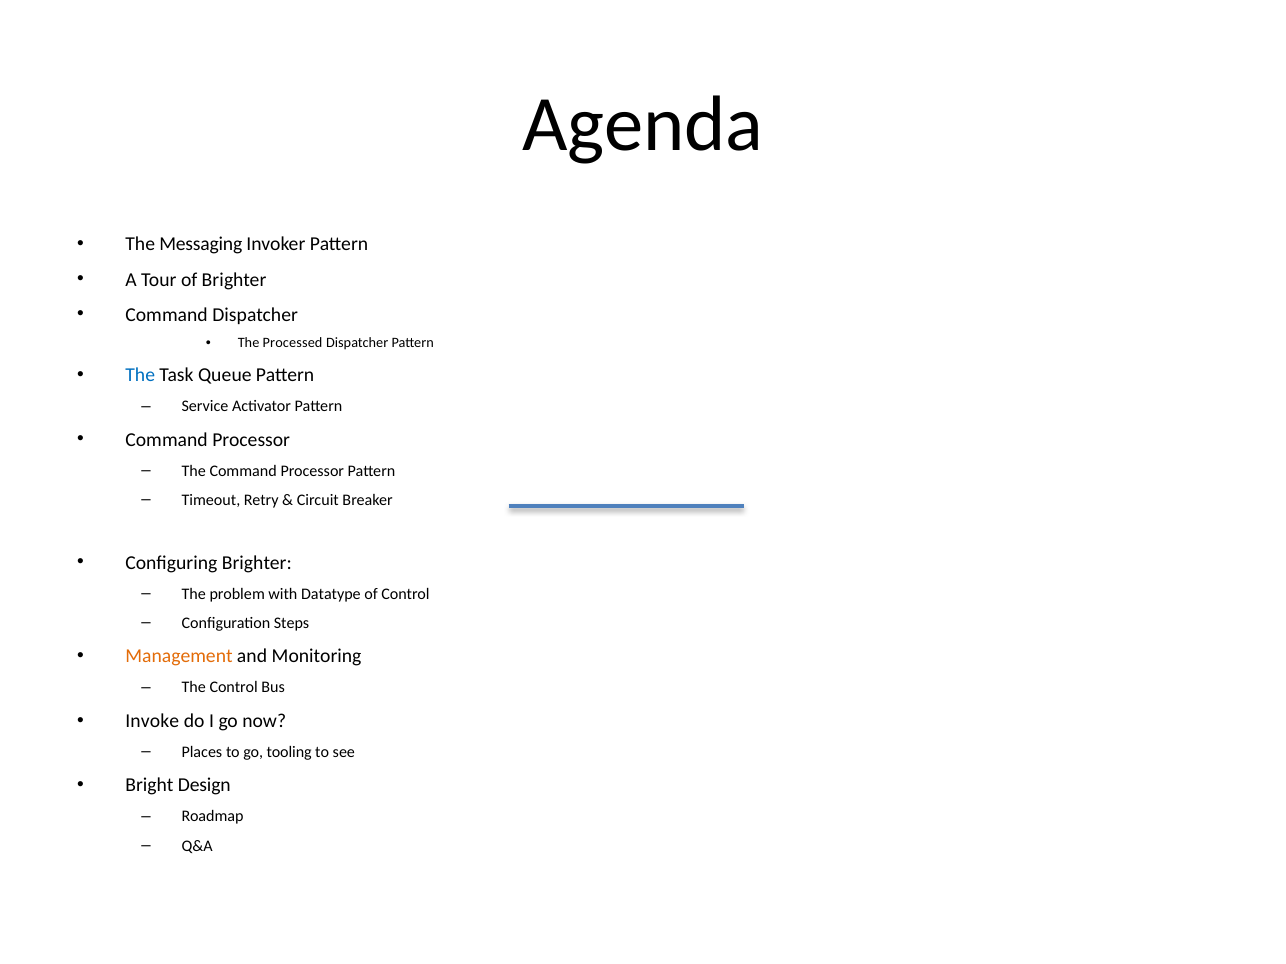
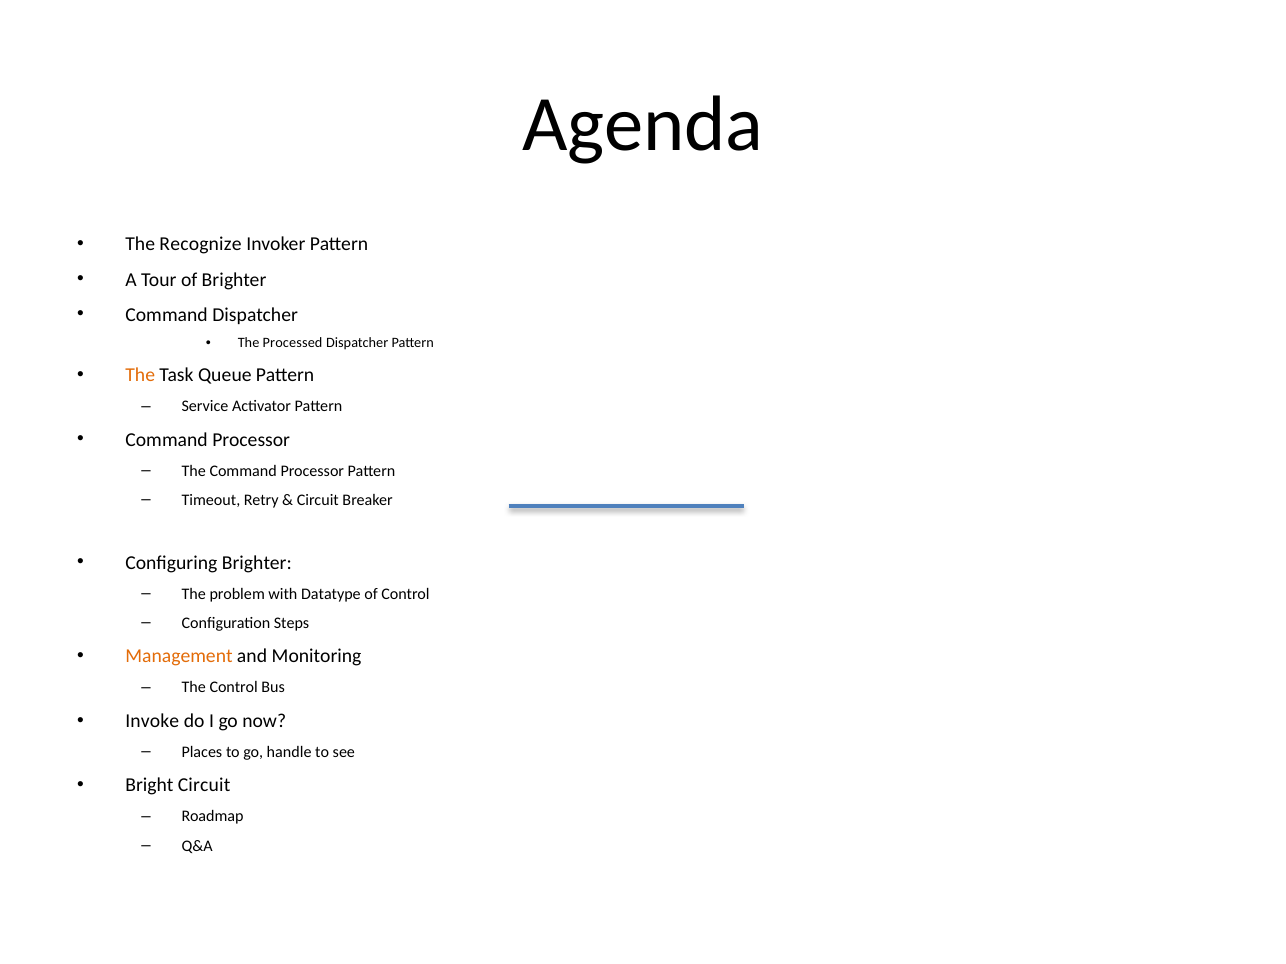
Messaging: Messaging -> Recognize
The at (140, 375) colour: blue -> orange
tooling: tooling -> handle
Bright Design: Design -> Circuit
